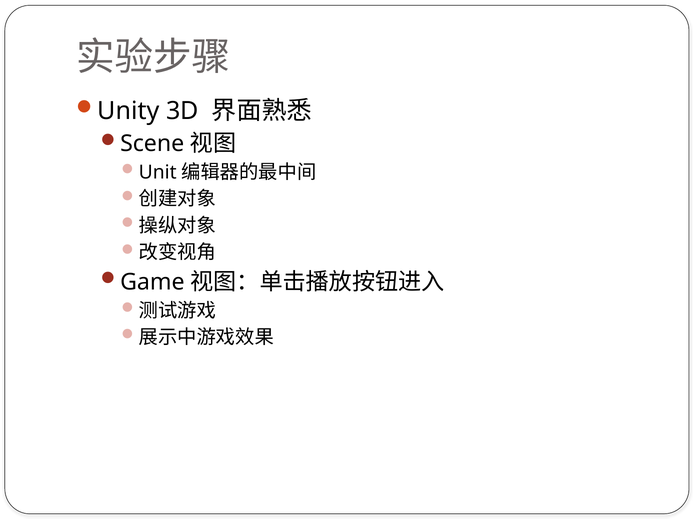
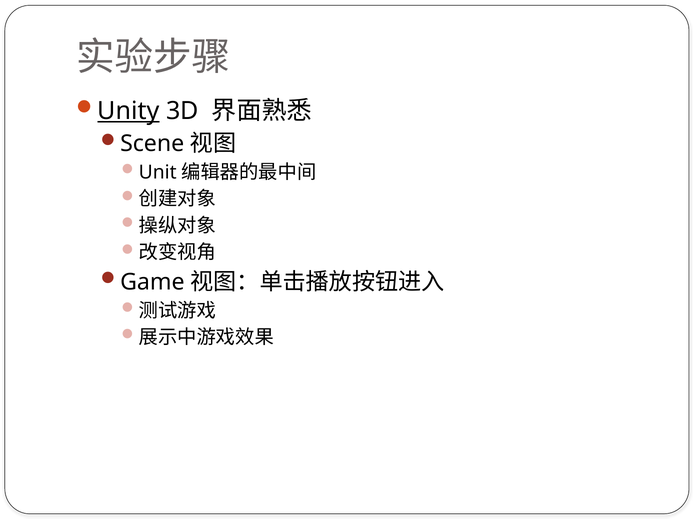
Unity underline: none -> present
